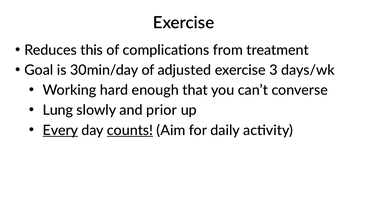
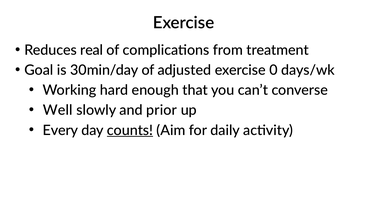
this: this -> real
3: 3 -> 0
Lung: Lung -> Well
Every underline: present -> none
